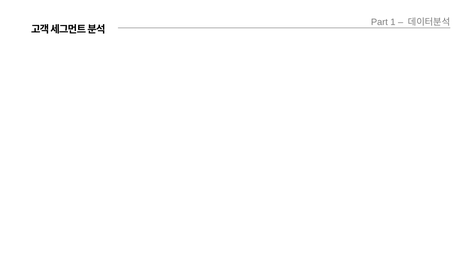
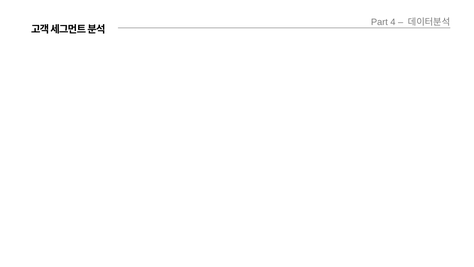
1: 1 -> 4
